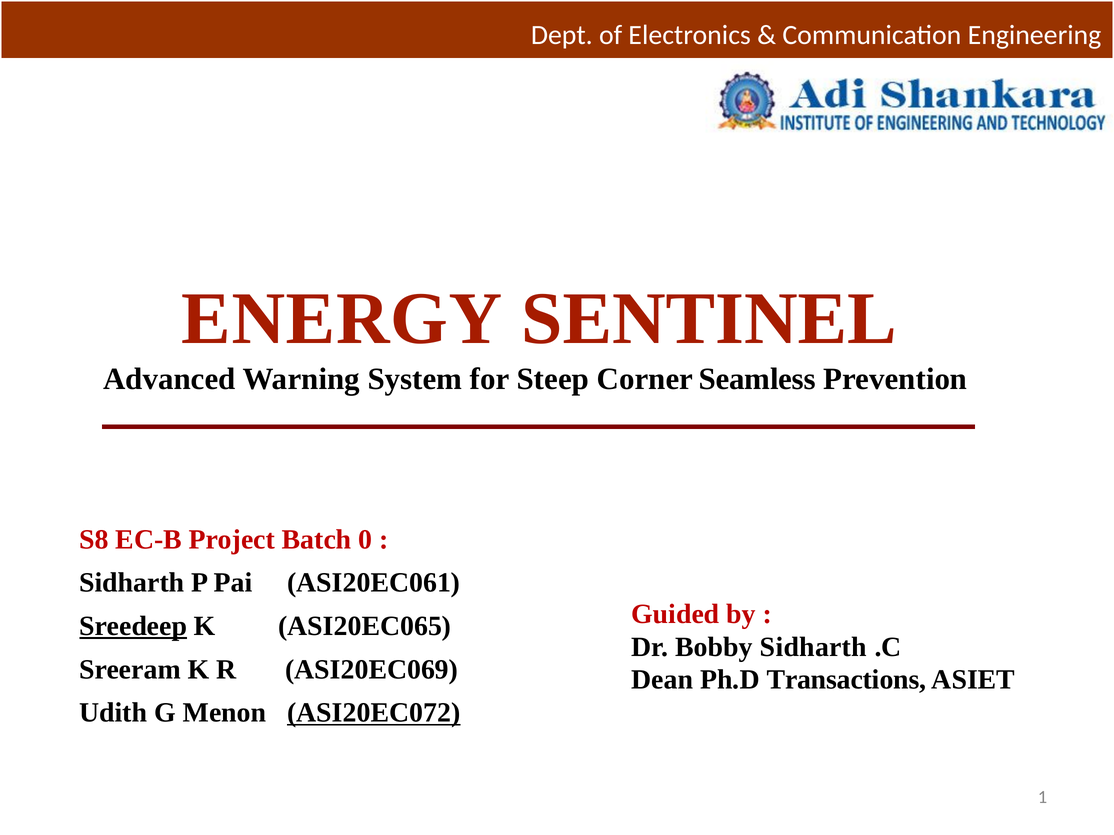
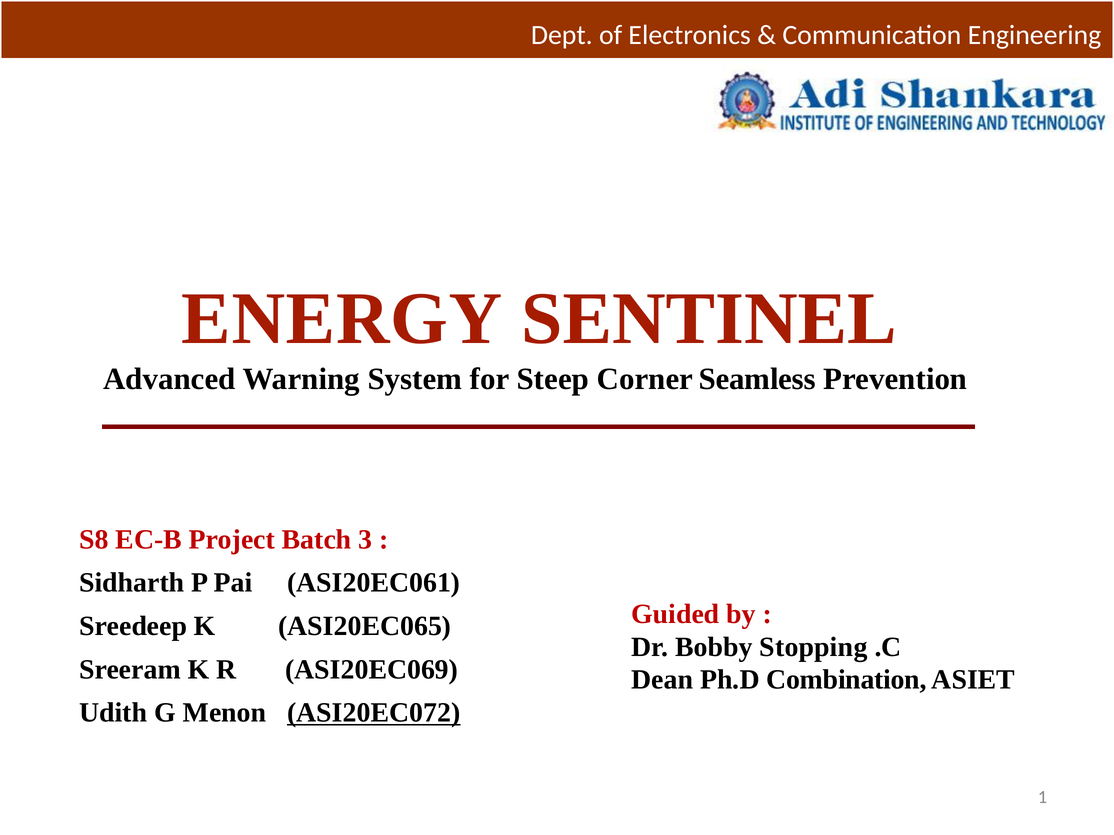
0: 0 -> 3
Sreedeep underline: present -> none
Bobby Sidharth: Sidharth -> Stopping
Transactions: Transactions -> Combination
